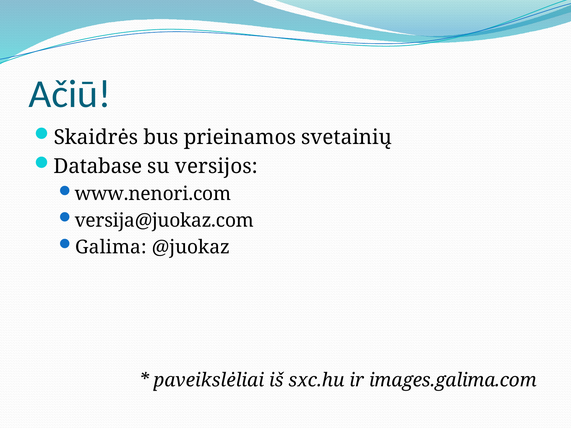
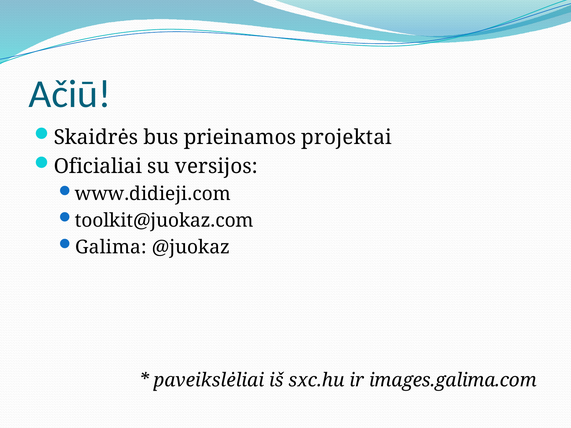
svetainių: svetainių -> projektai
Database: Database -> Oficialiai
www.nenori.com: www.nenori.com -> www.didieji.com
versija@juokaz.com: versija@juokaz.com -> toolkit@juokaz.com
